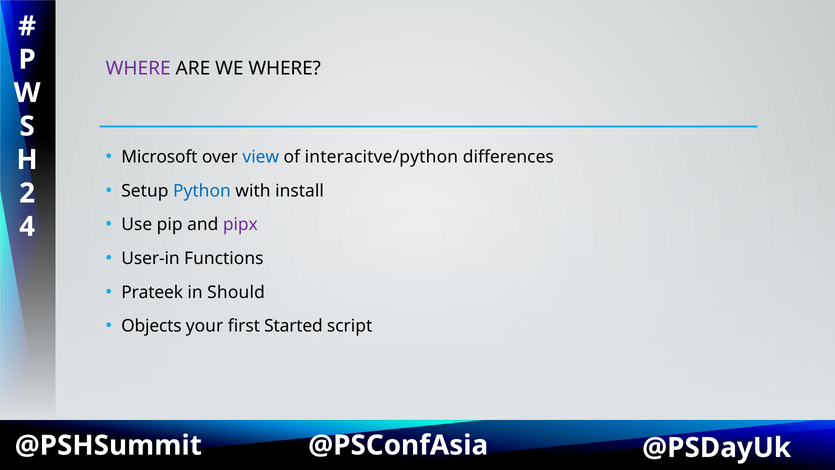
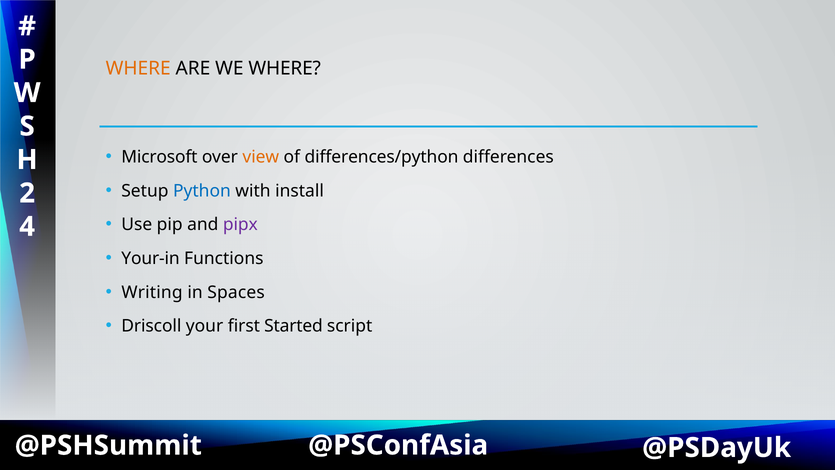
WHERE at (138, 68) colour: purple -> orange
view colour: blue -> orange
interacitve/python: interacitve/python -> differences/python
User-in: User-in -> Your-in
Prateek: Prateek -> Writing
Should: Should -> Spaces
Objects: Objects -> Driscoll
